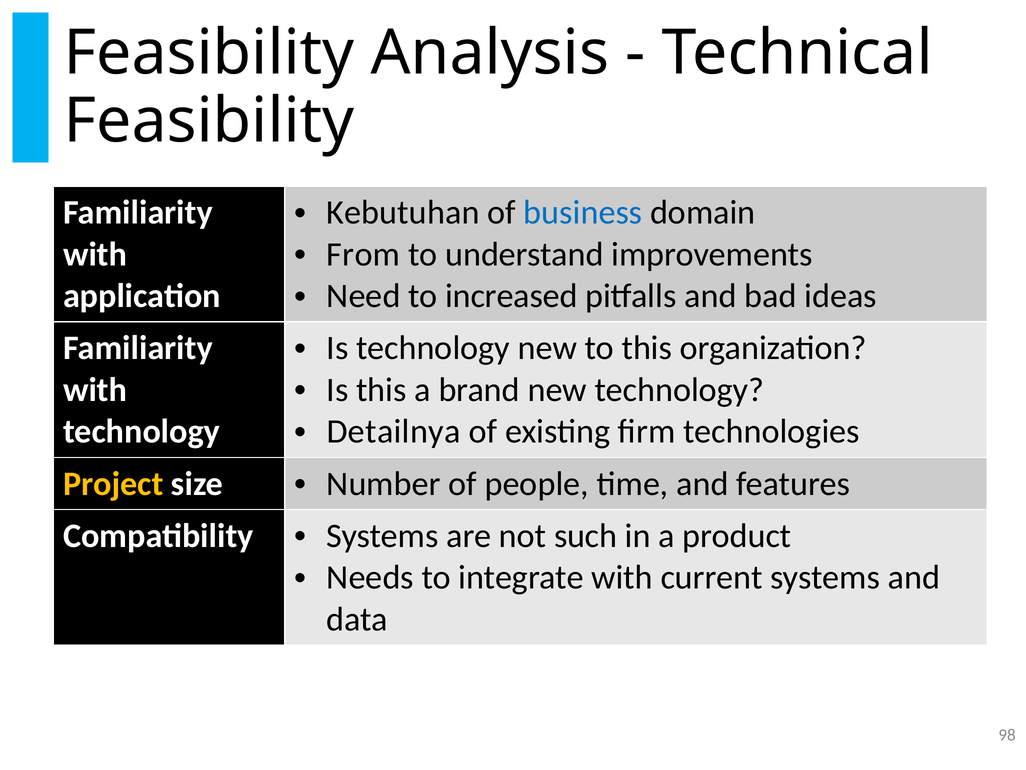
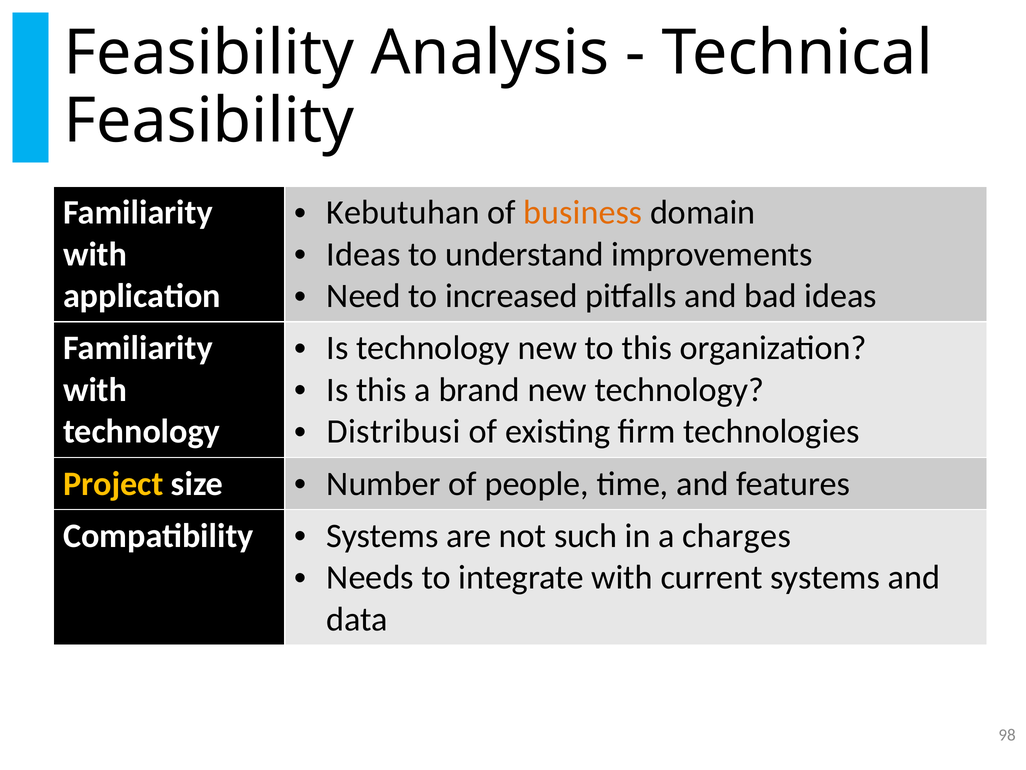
business colour: blue -> orange
From at (363, 254): From -> Ideas
Detailnya: Detailnya -> Distribusi
product: product -> charges
